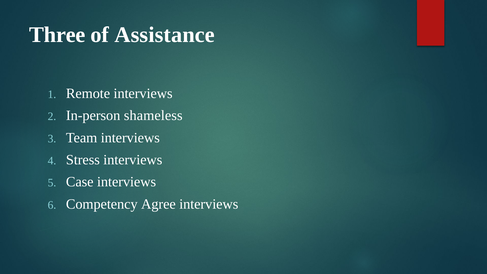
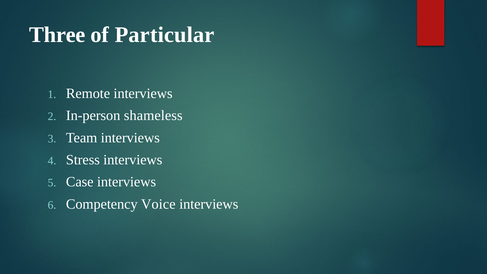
Assistance: Assistance -> Particular
Agree: Agree -> Voice
